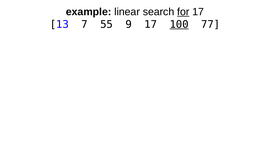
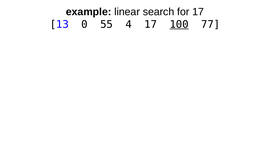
for underline: present -> none
7: 7 -> 0
9: 9 -> 4
